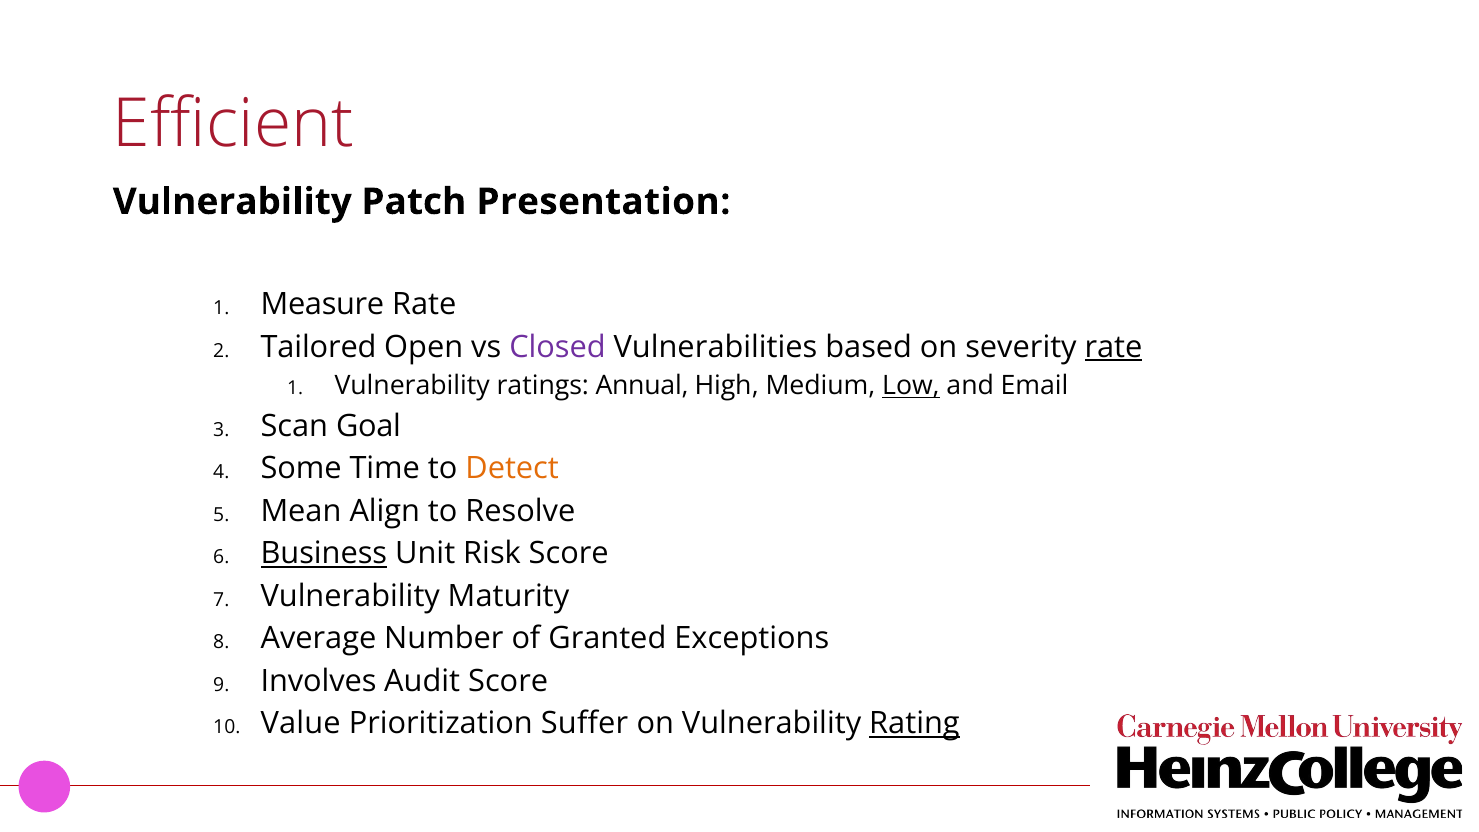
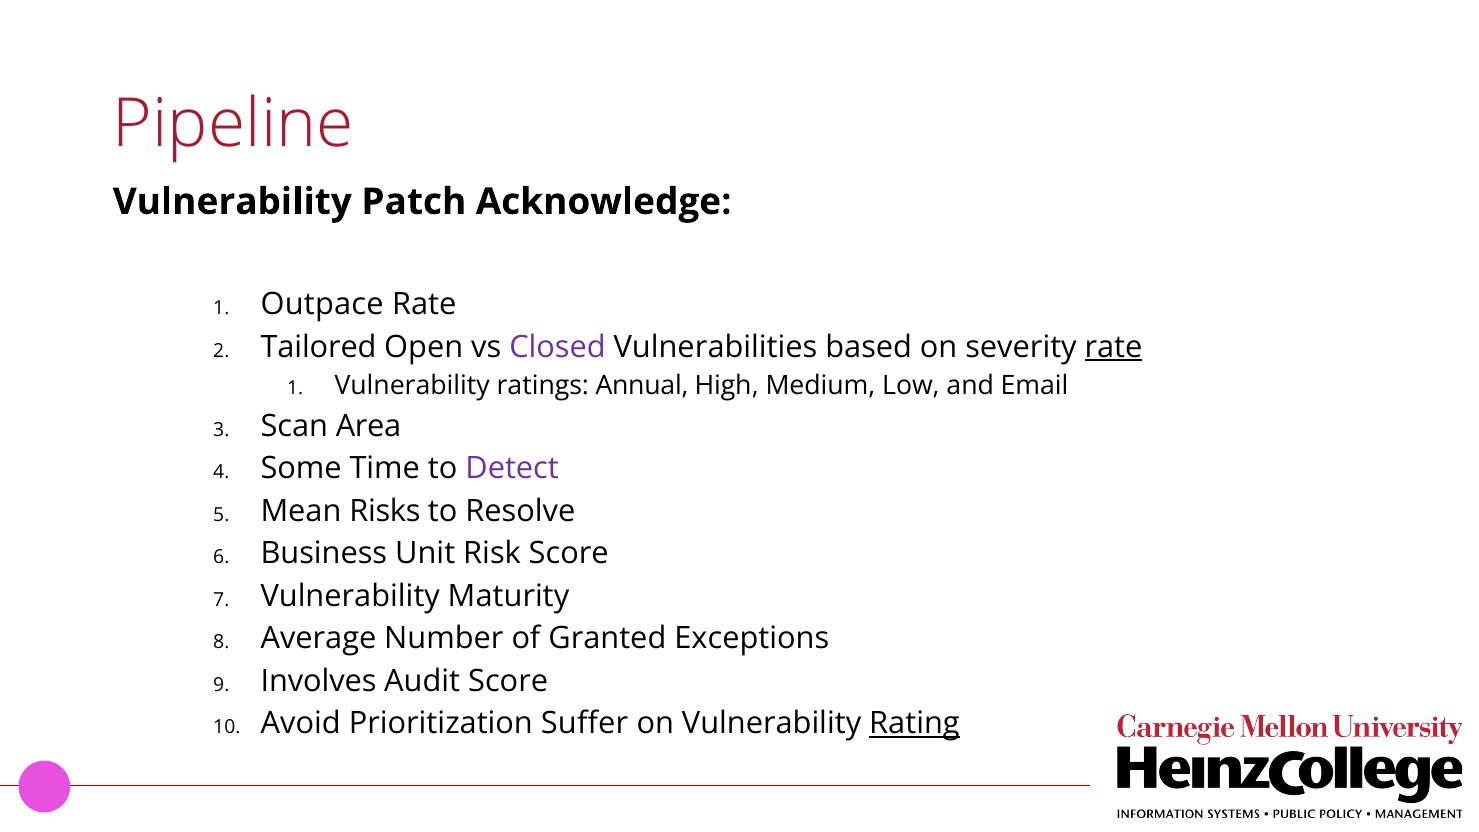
Efficient: Efficient -> Pipeline
Presentation: Presentation -> Acknowledge
Measure: Measure -> Outpace
Low underline: present -> none
Goal: Goal -> Area
Detect colour: orange -> purple
Align: Align -> Risks
Business underline: present -> none
Value: Value -> Avoid
